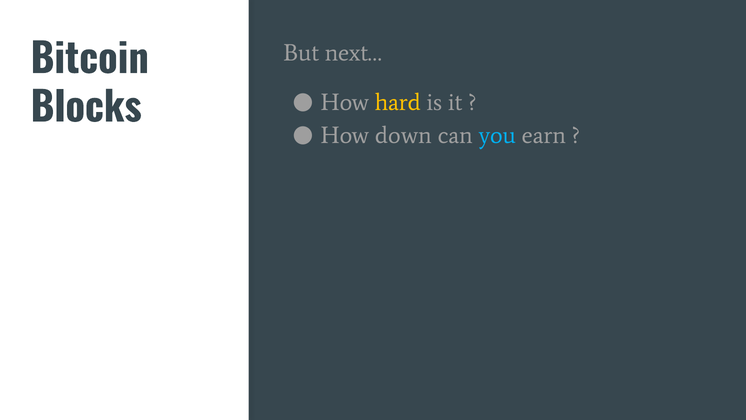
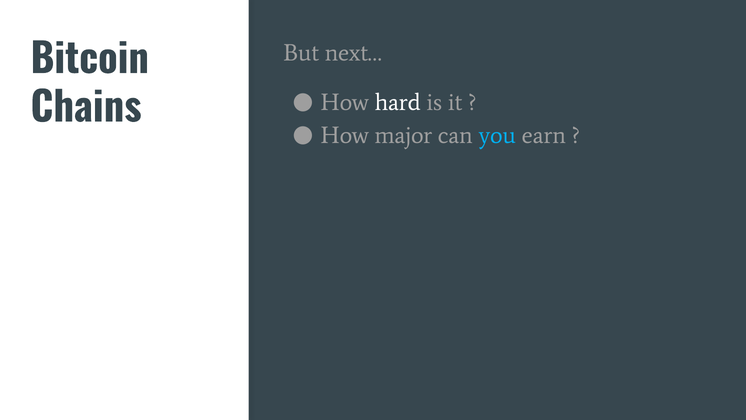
hard colour: yellow -> white
Blocks: Blocks -> Chains
down: down -> major
